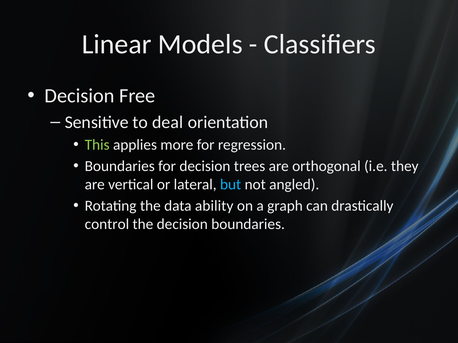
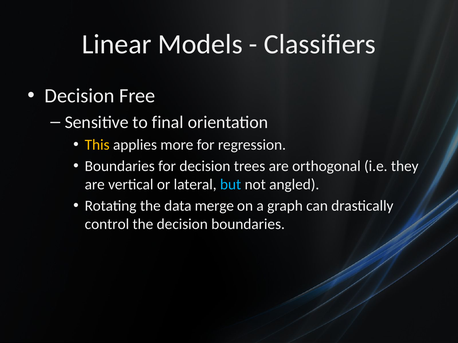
deal: deal -> final
This colour: light green -> yellow
ability: ability -> merge
